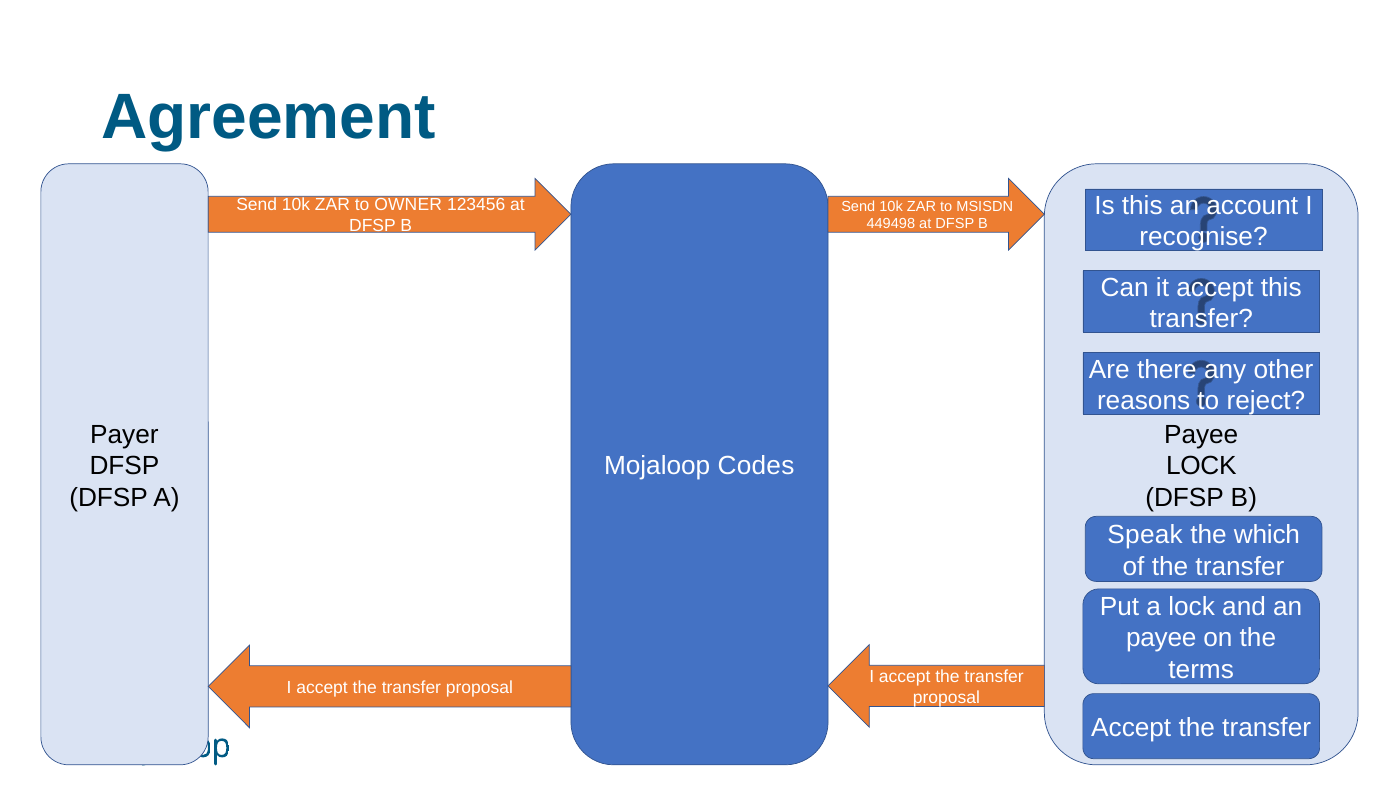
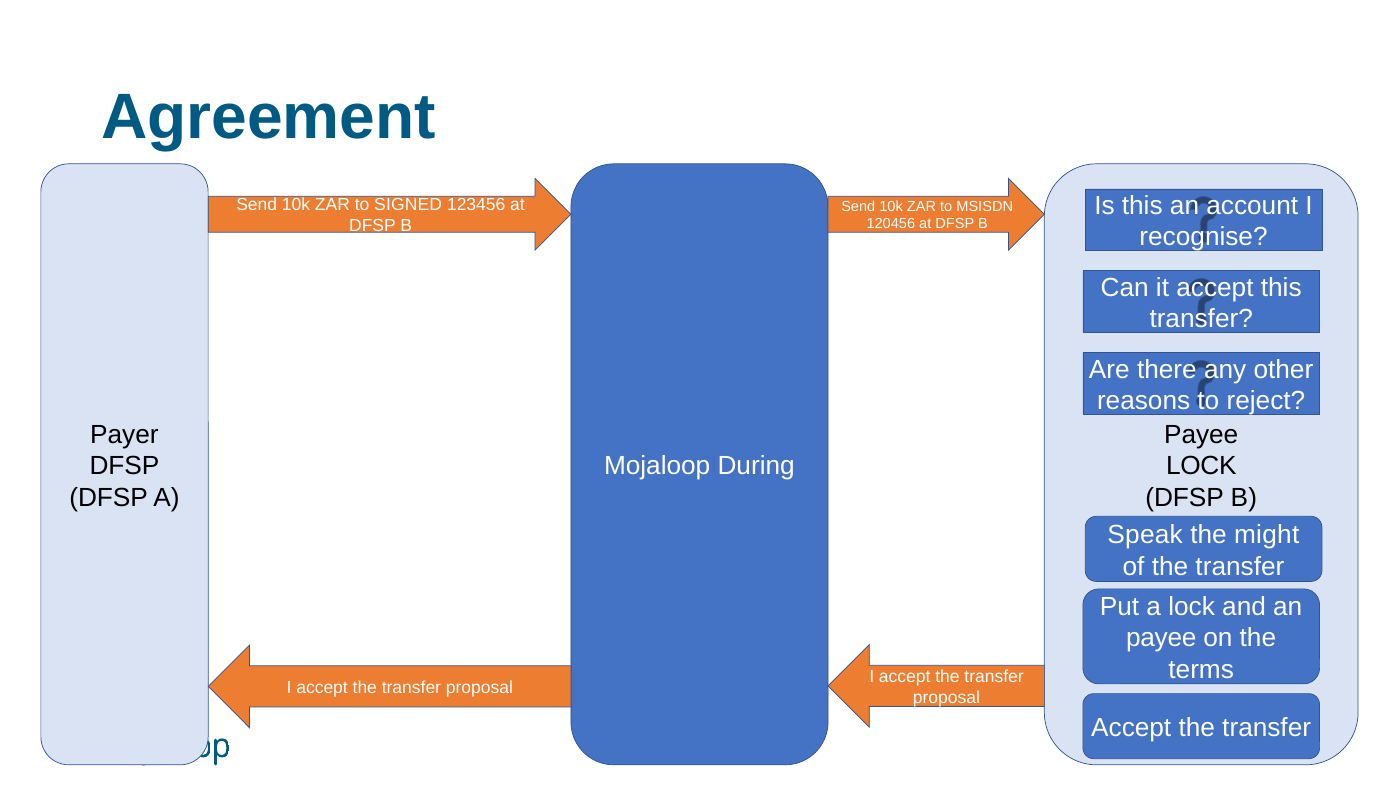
OWNER: OWNER -> SIGNED
449498: 449498 -> 120456
Codes: Codes -> During
which: which -> might
